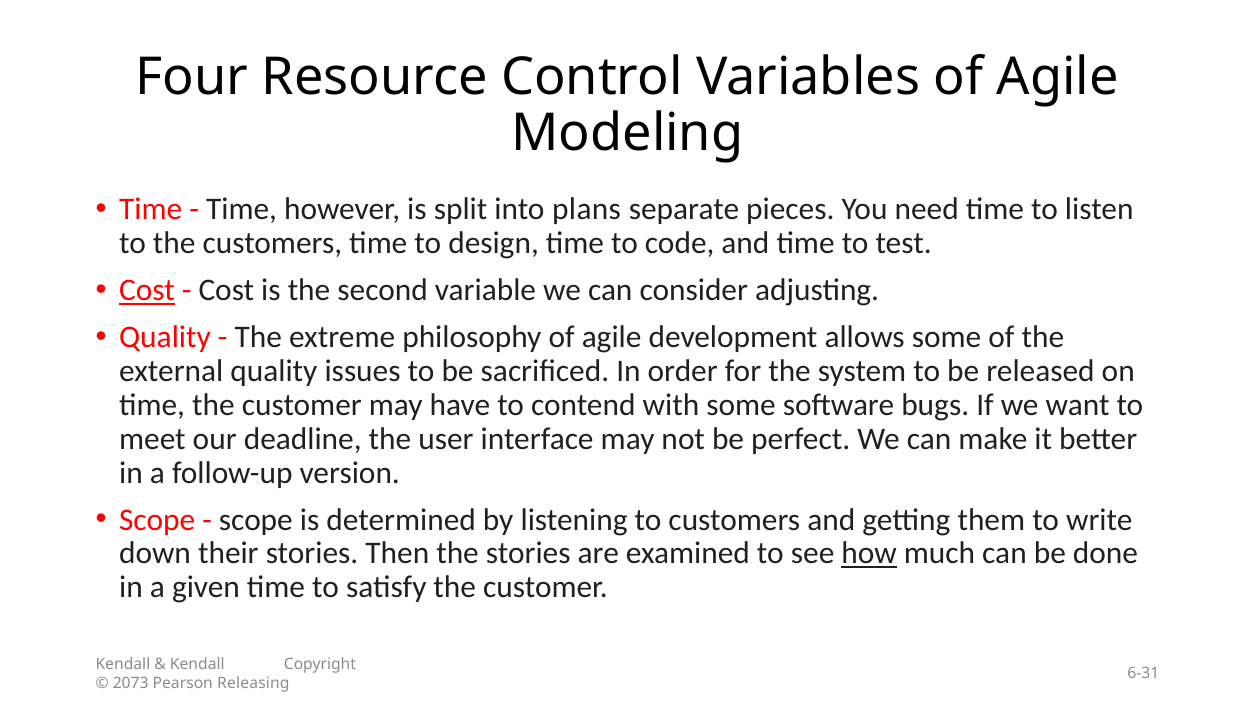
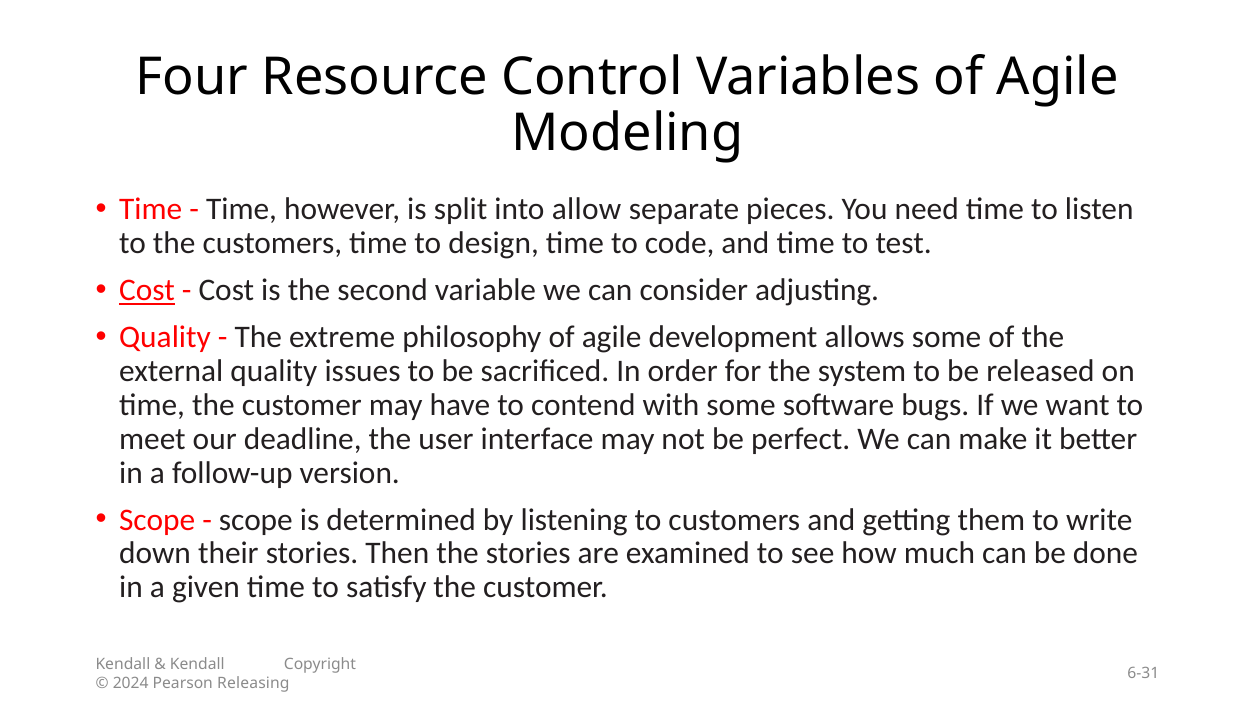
plans: plans -> allow
how underline: present -> none
2073: 2073 -> 2024
